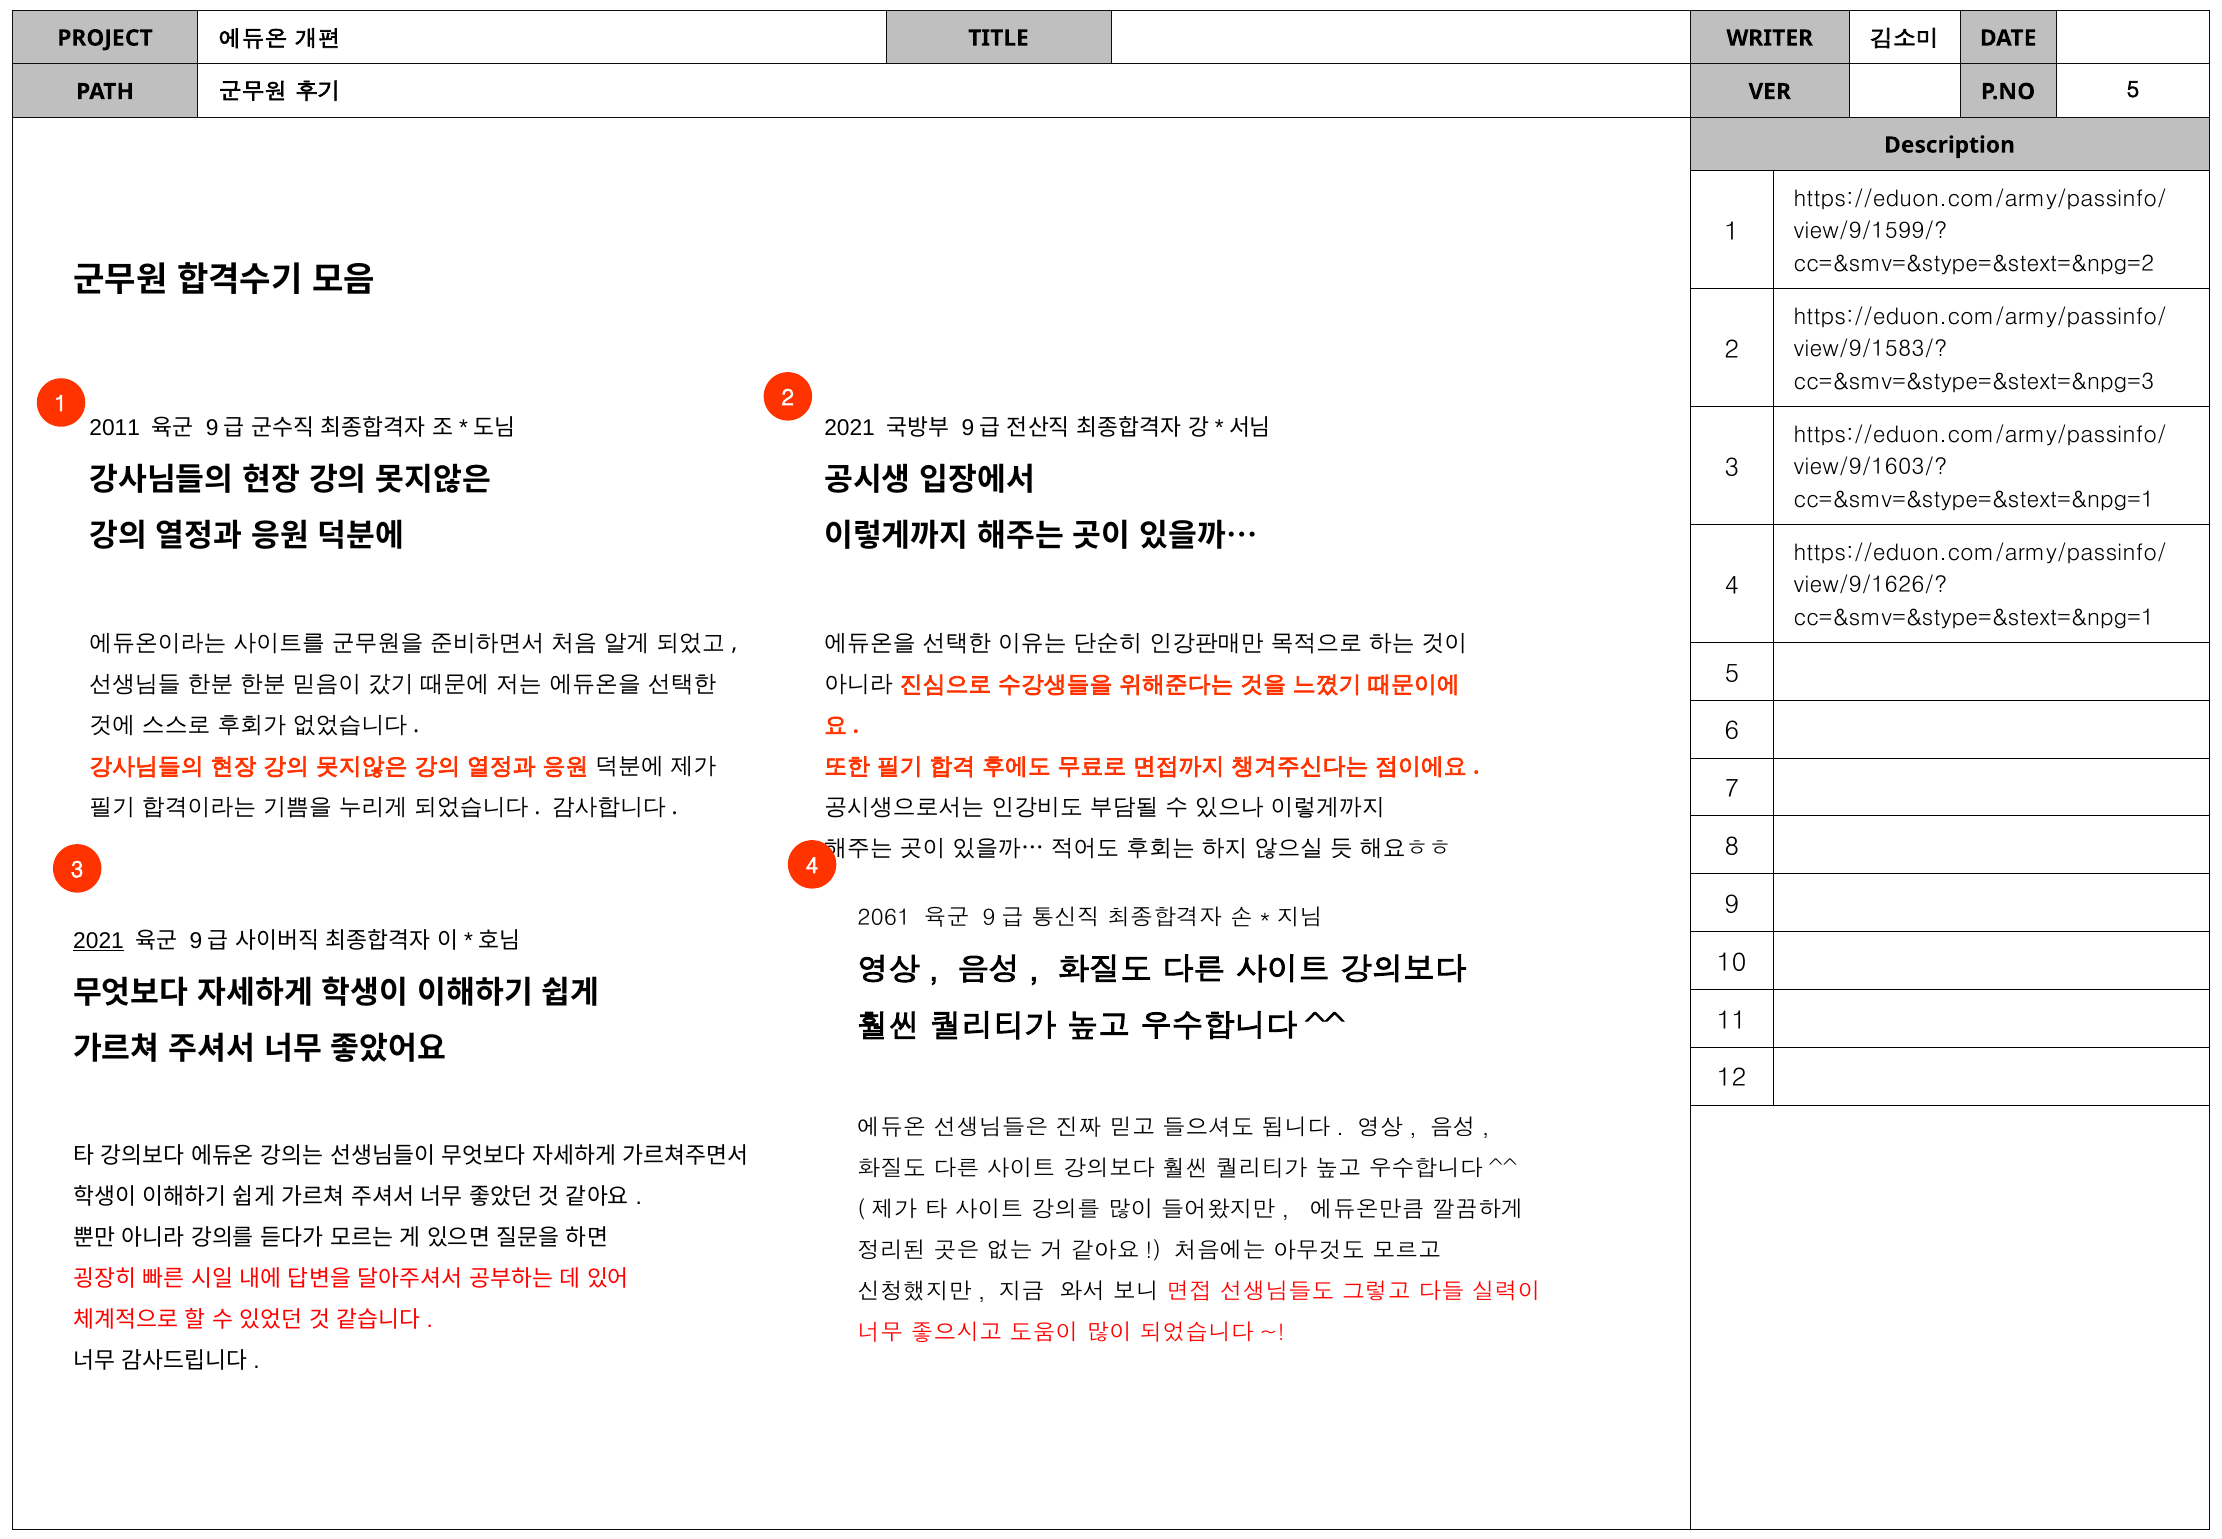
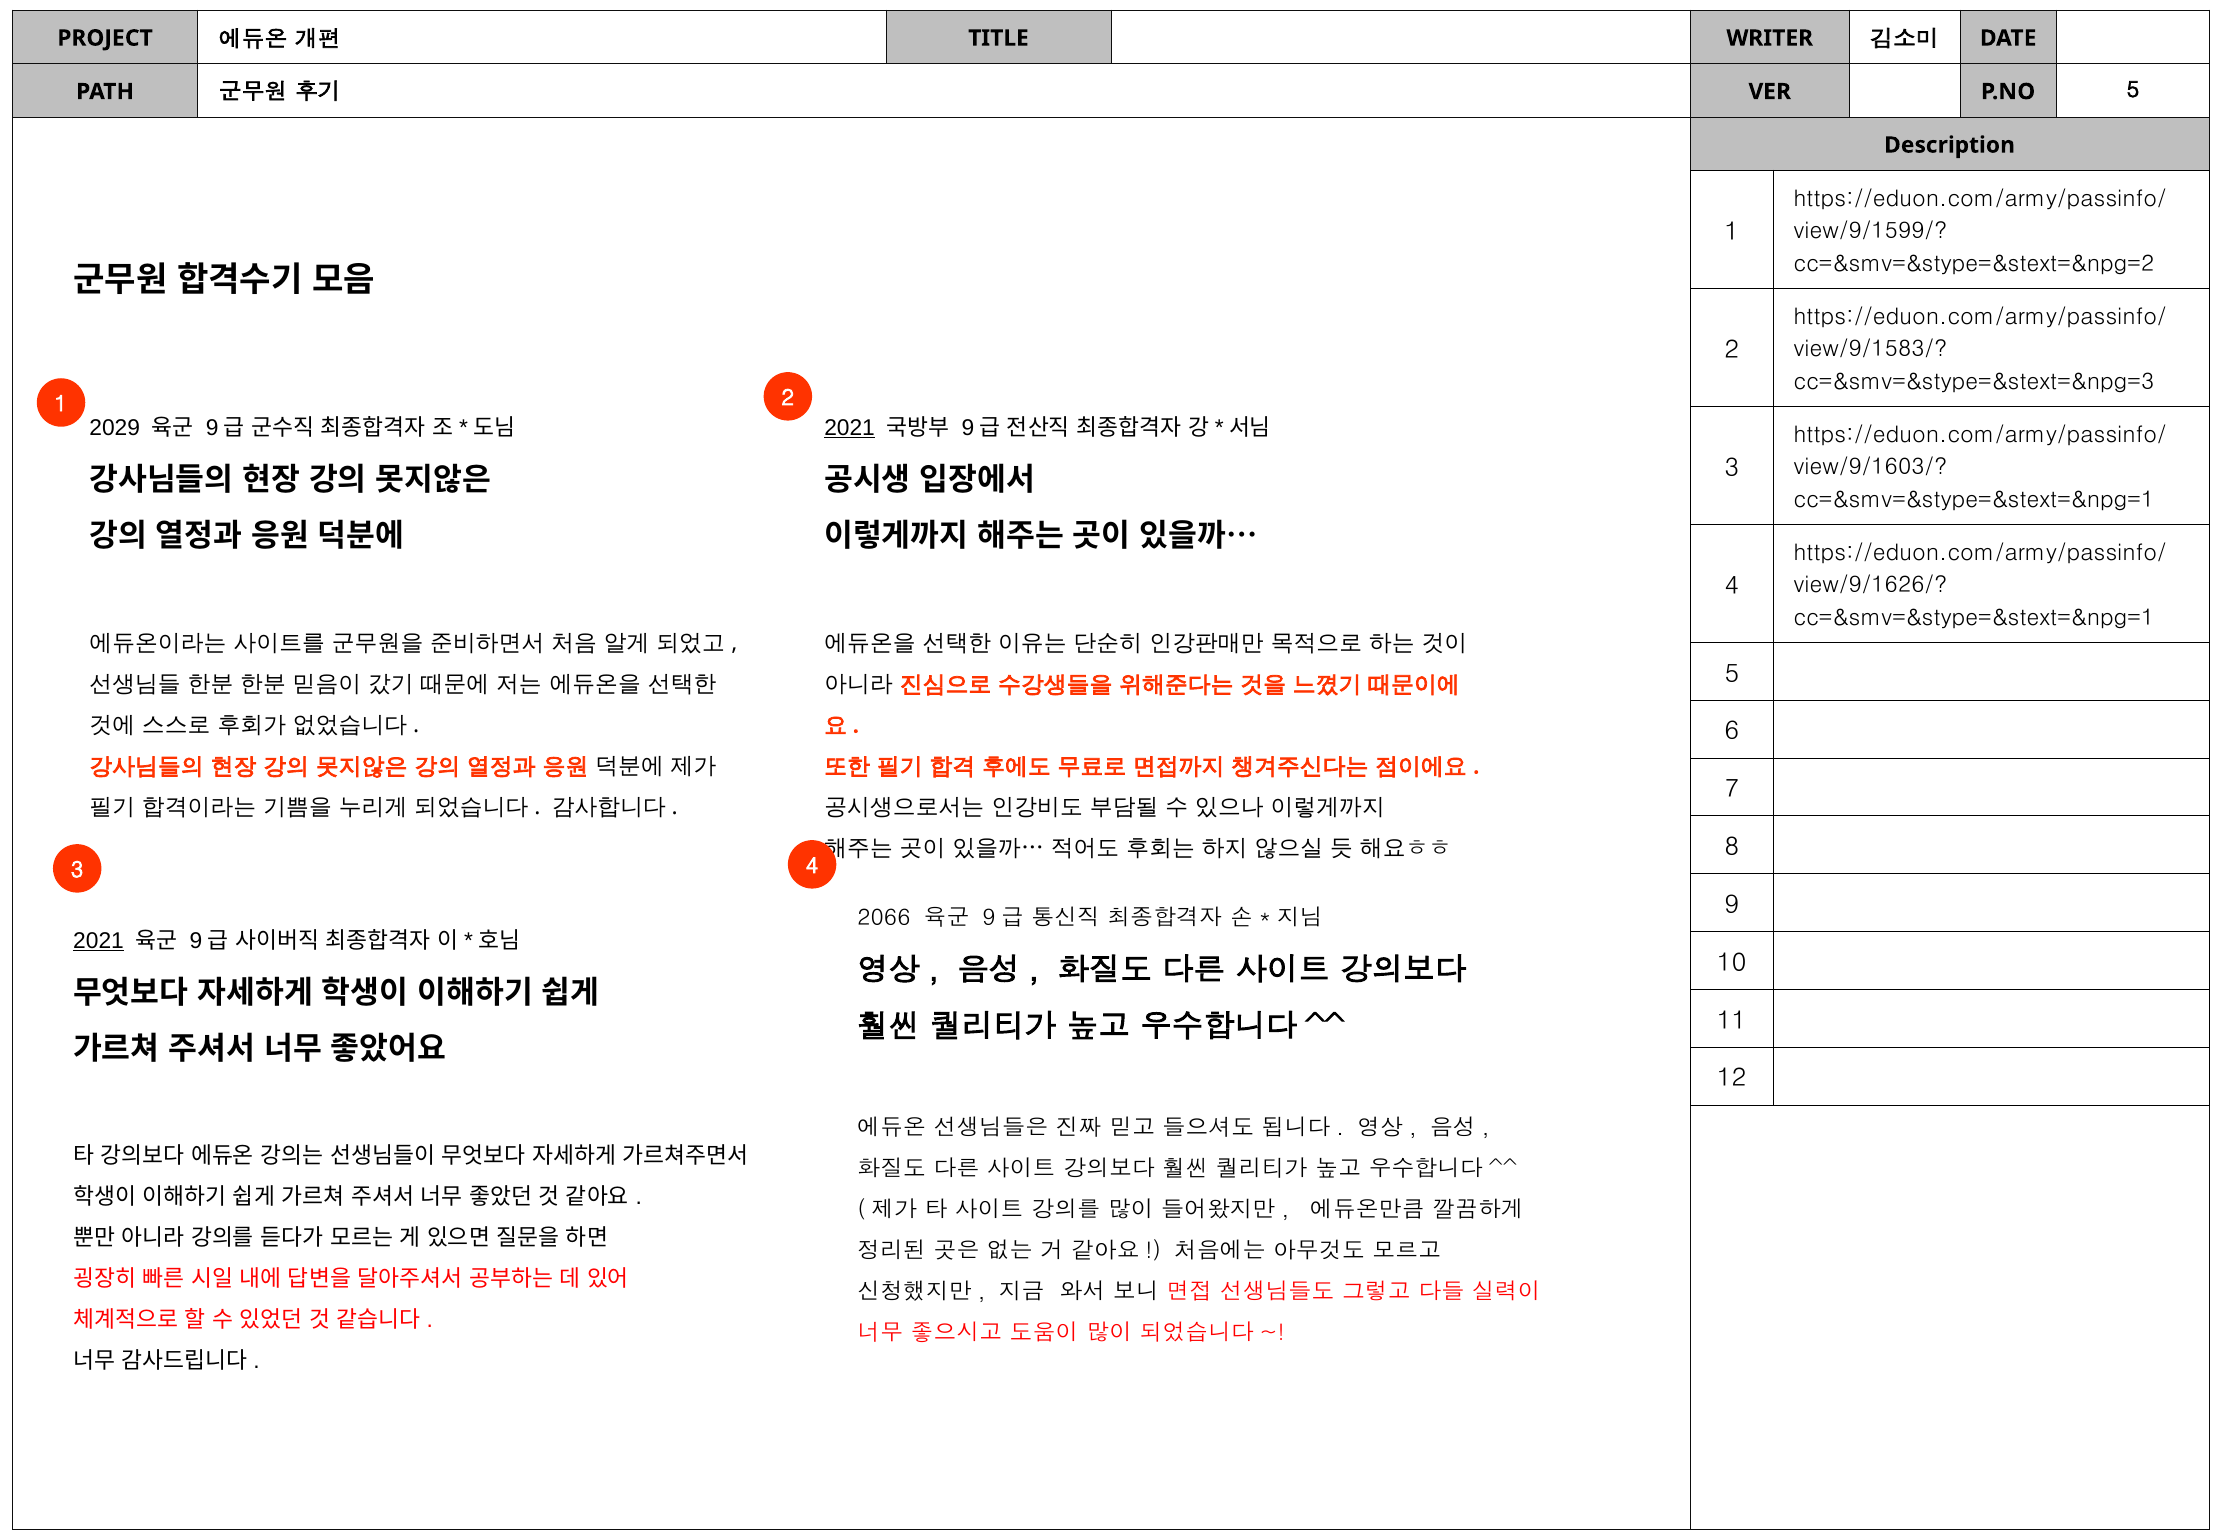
2011: 2011 -> 2029
2021 at (850, 428) underline: none -> present
2061: 2061 -> 2066
